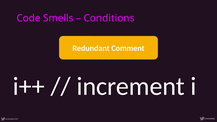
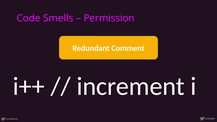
Conditions: Conditions -> Permission
